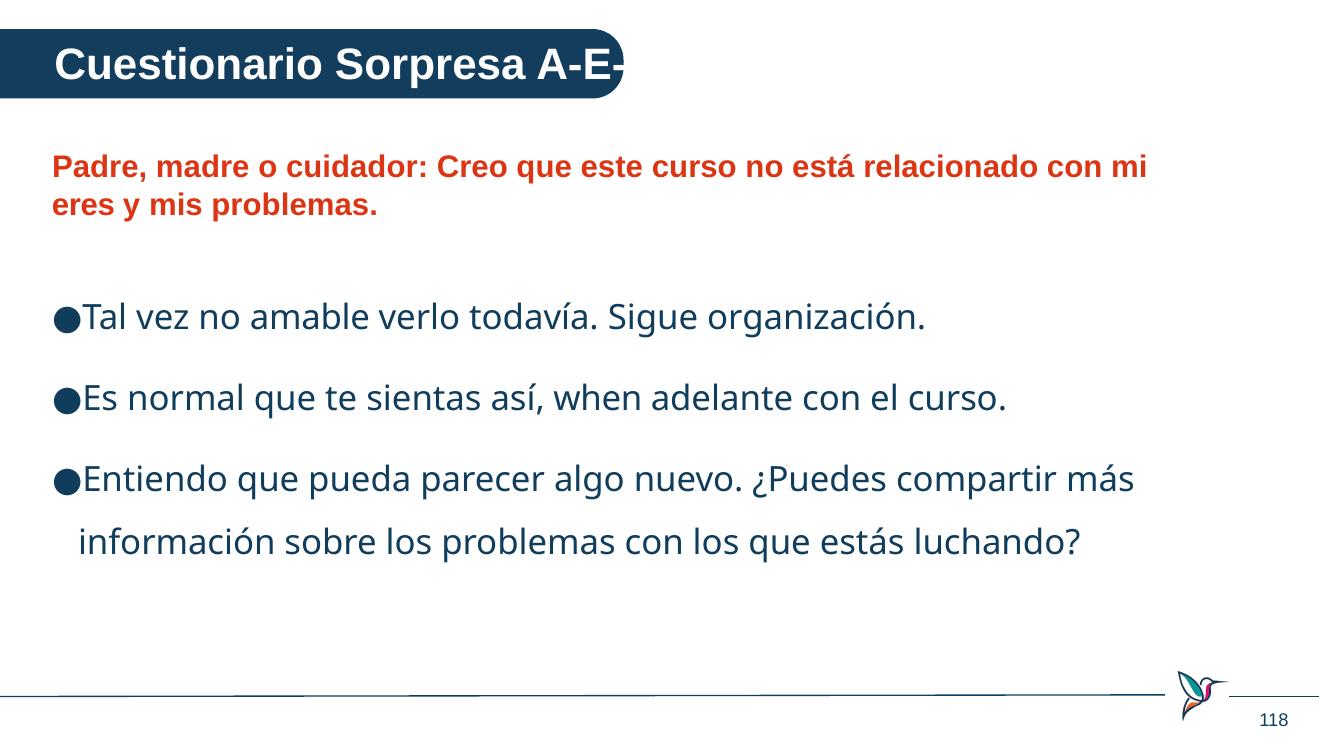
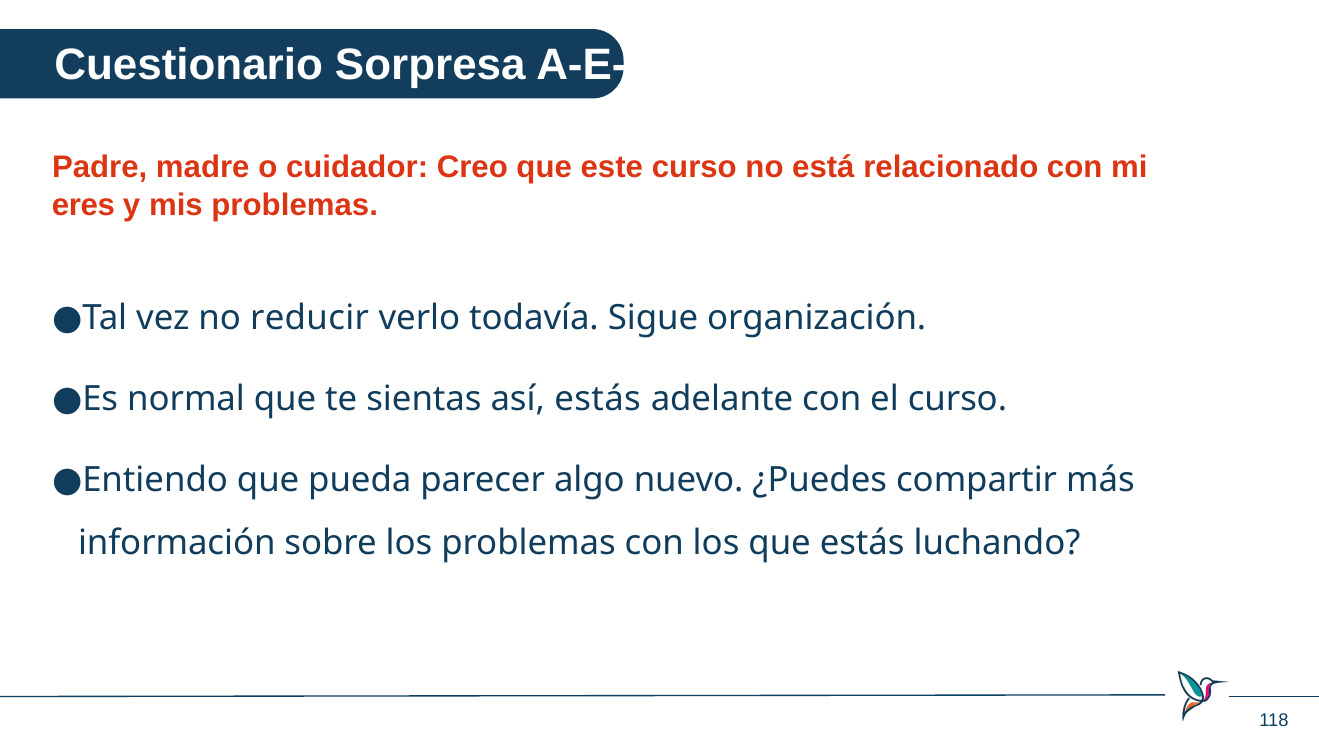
amable: amable -> reducir
así when: when -> estás
